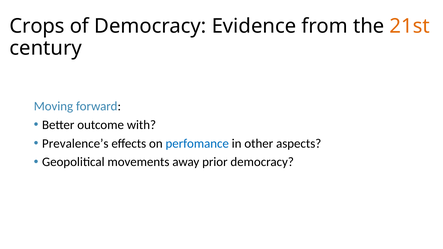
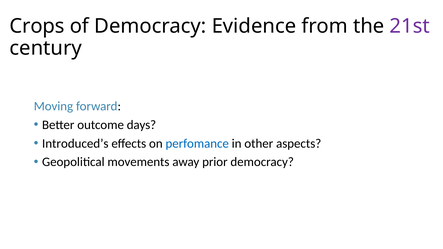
21st colour: orange -> purple
with: with -> days
Prevalence’s: Prevalence’s -> Introduced’s
